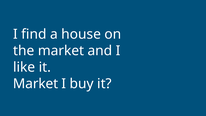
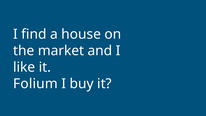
Market at (36, 84): Market -> Folium
